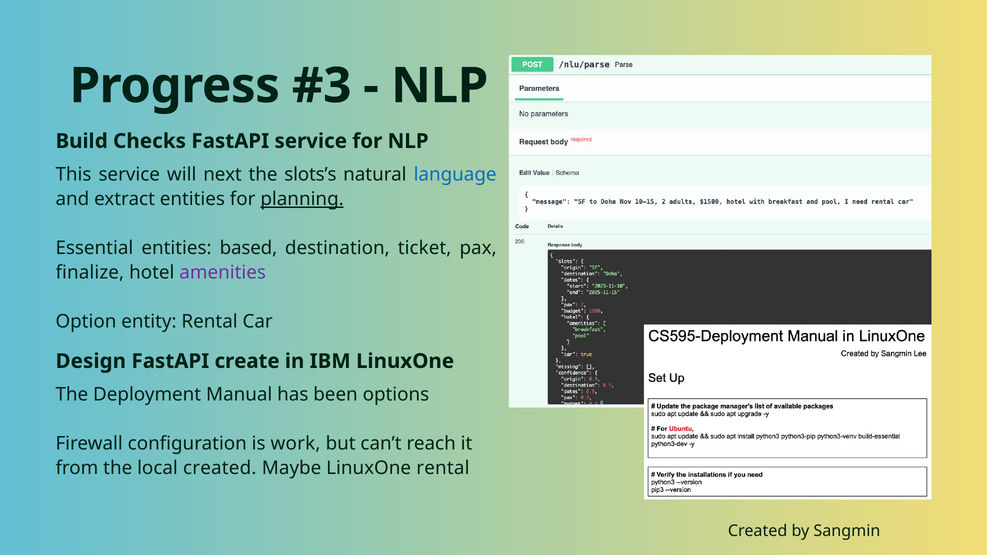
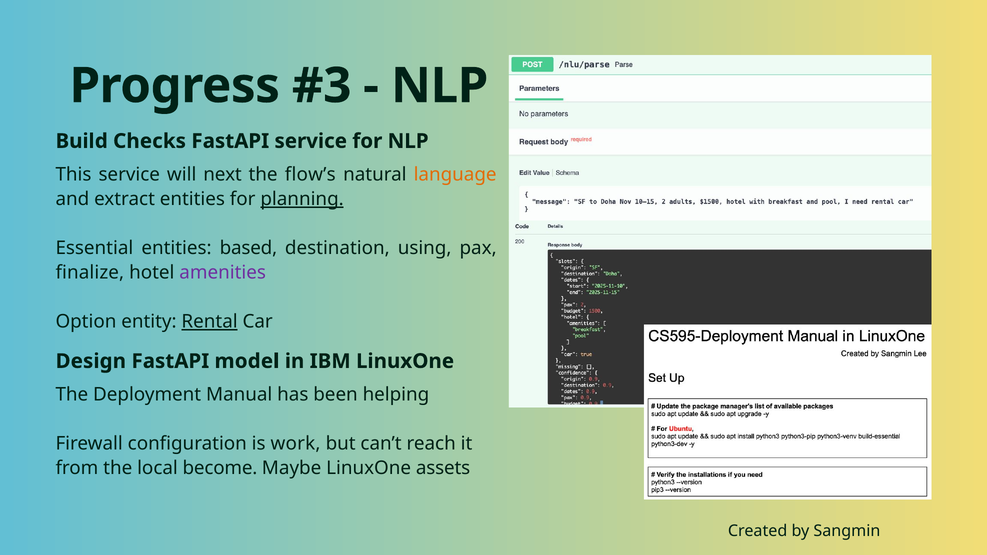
slots’s: slots’s -> flow’s
language colour: blue -> orange
ticket: ticket -> using
Rental at (210, 322) underline: none -> present
create: create -> model
options: options -> helping
local created: created -> become
LinuxOne rental: rental -> assets
